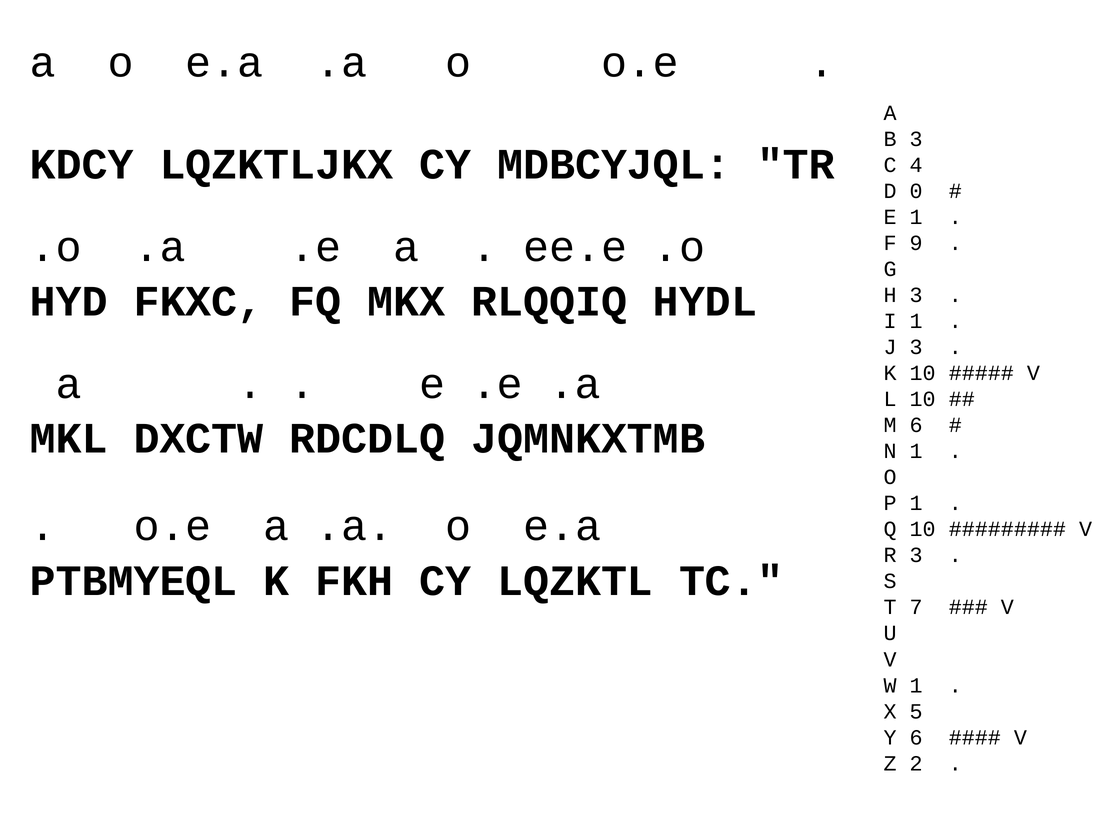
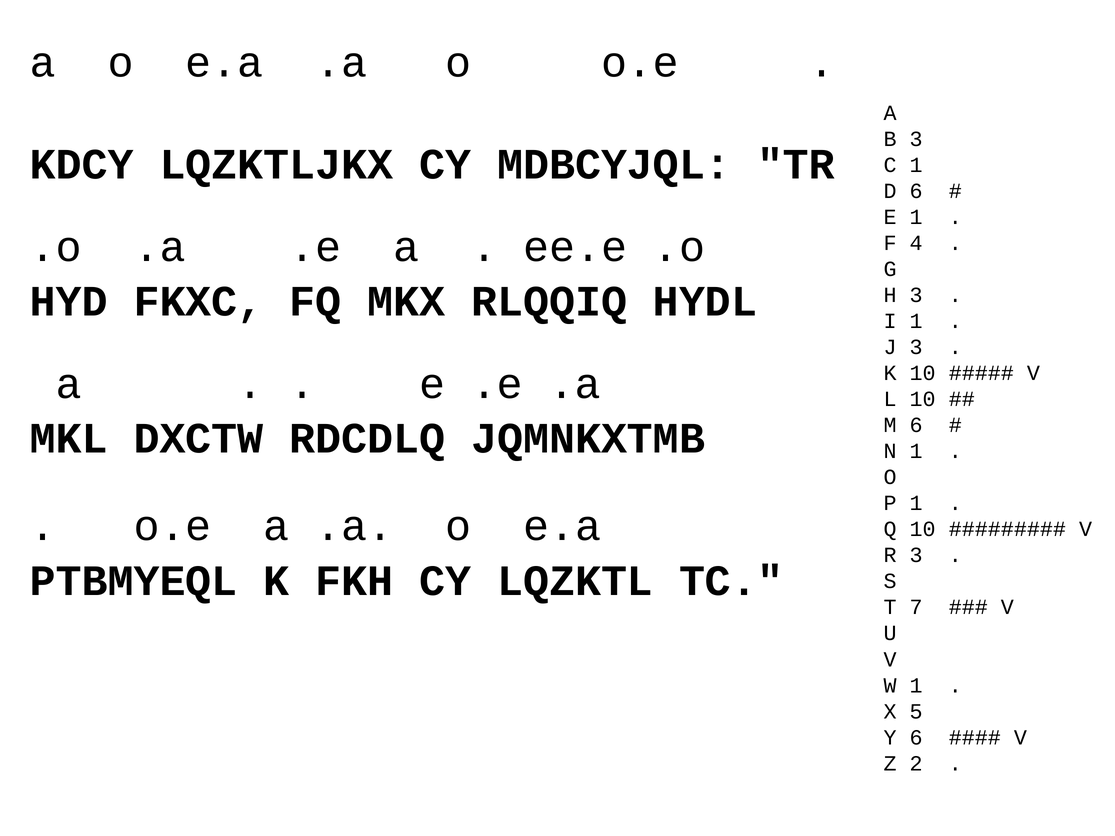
C 4: 4 -> 1
D 0: 0 -> 6
9: 9 -> 4
